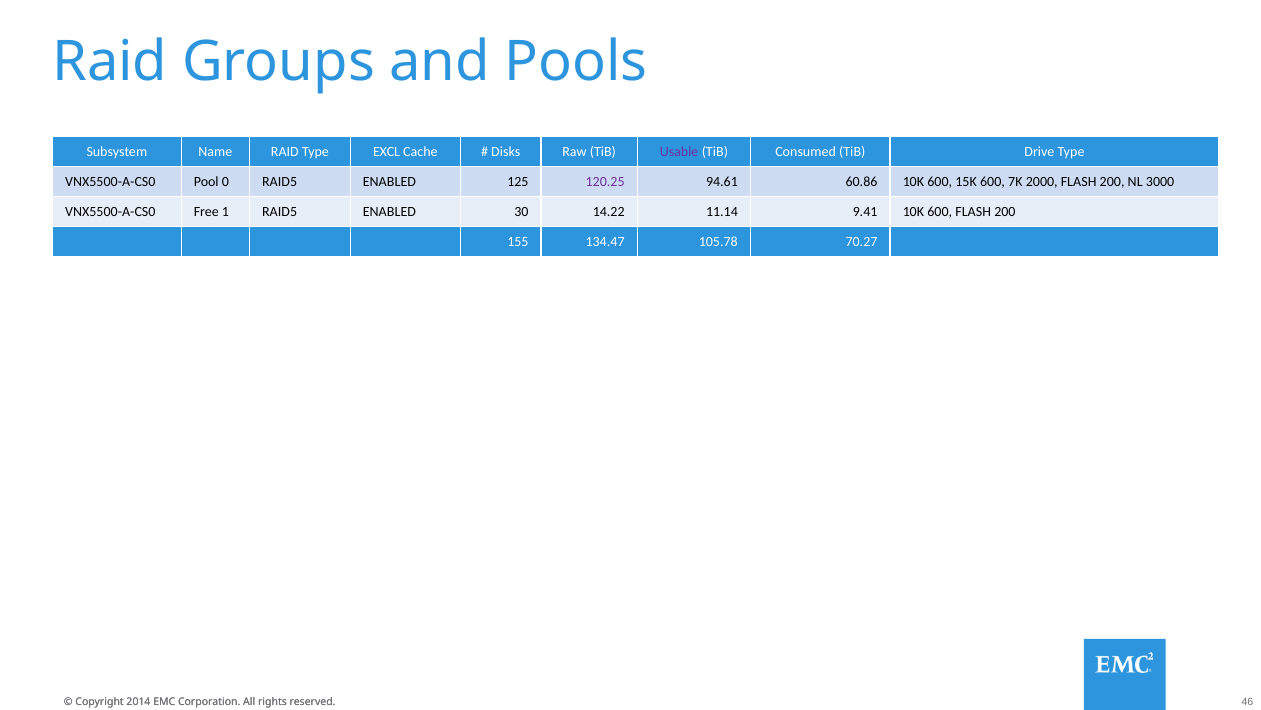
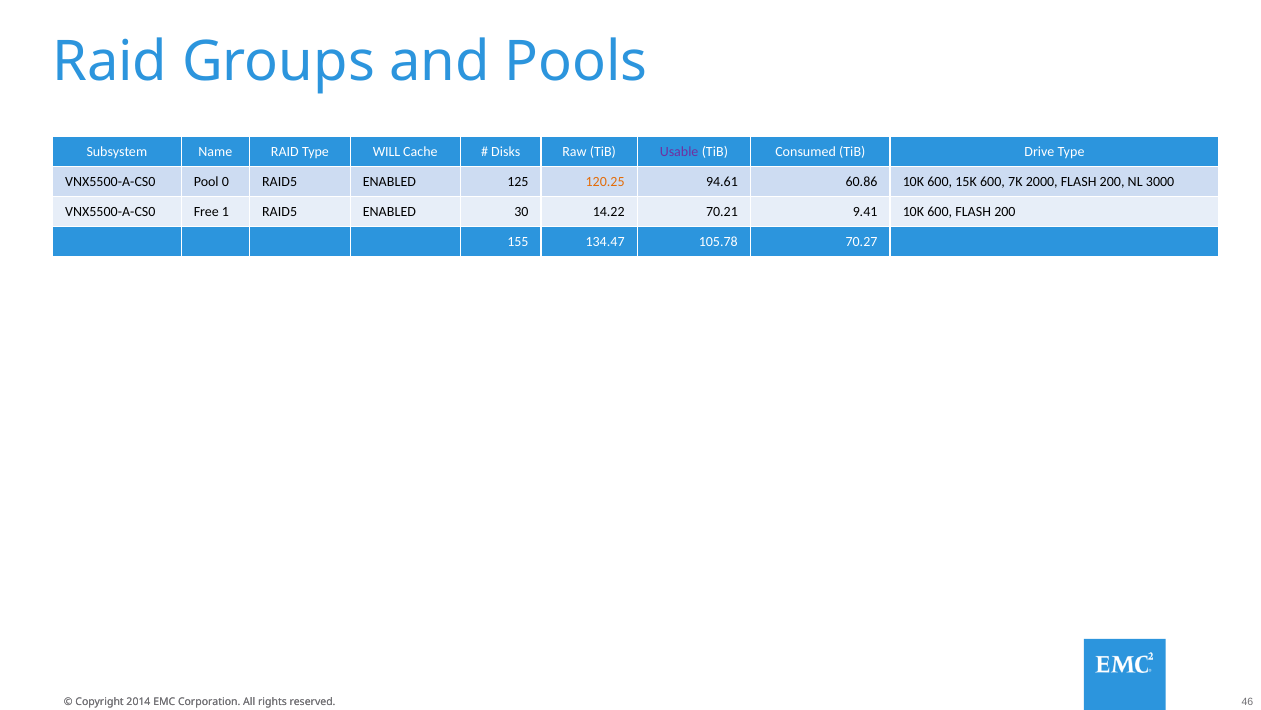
EXCL: EXCL -> WILL
120.25 colour: purple -> orange
11.14: 11.14 -> 70.21
